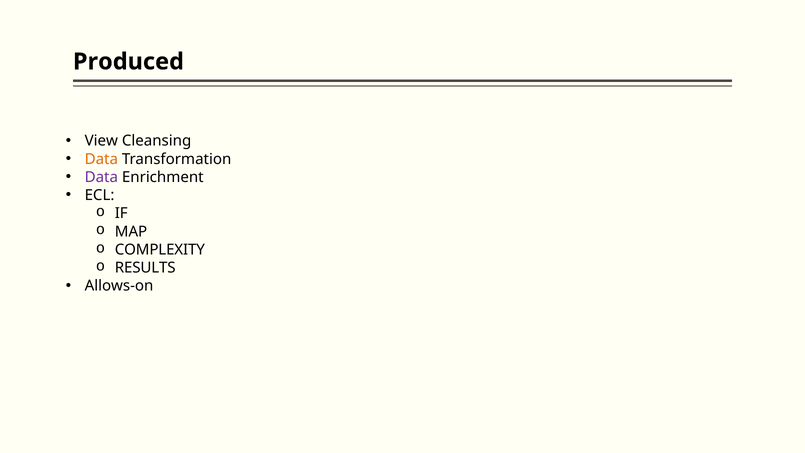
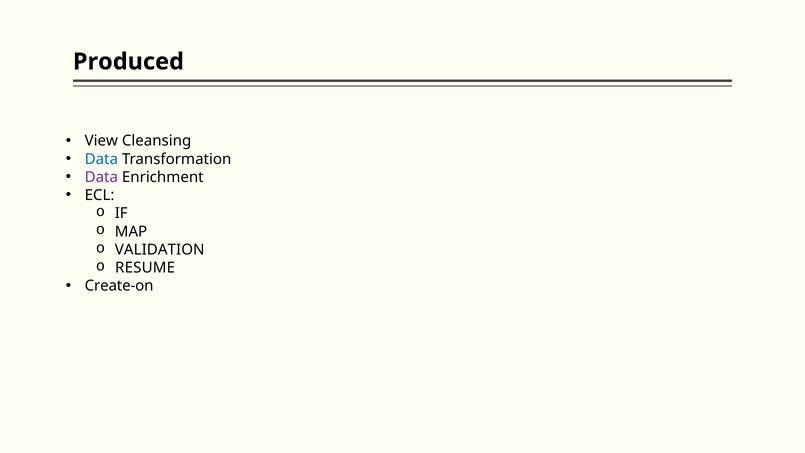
Data at (101, 159) colour: orange -> blue
COMPLEXITY: COMPLEXITY -> VALIDATION
RESULTS: RESULTS -> RESUME
Allows-on: Allows-on -> Create-on
